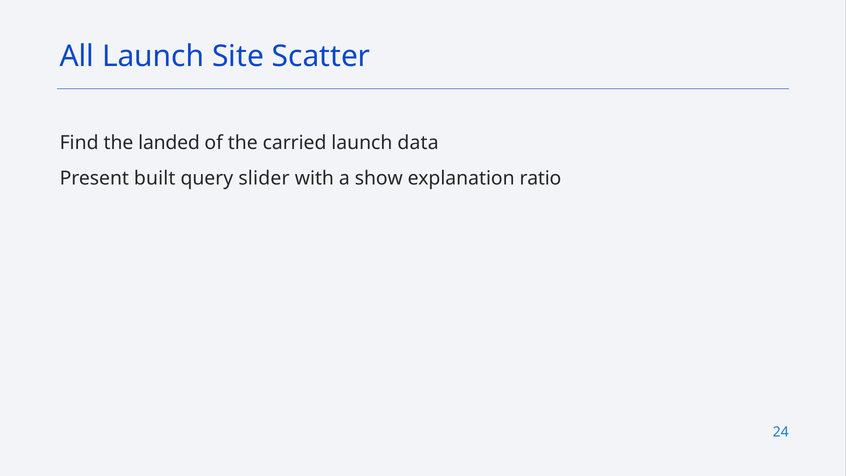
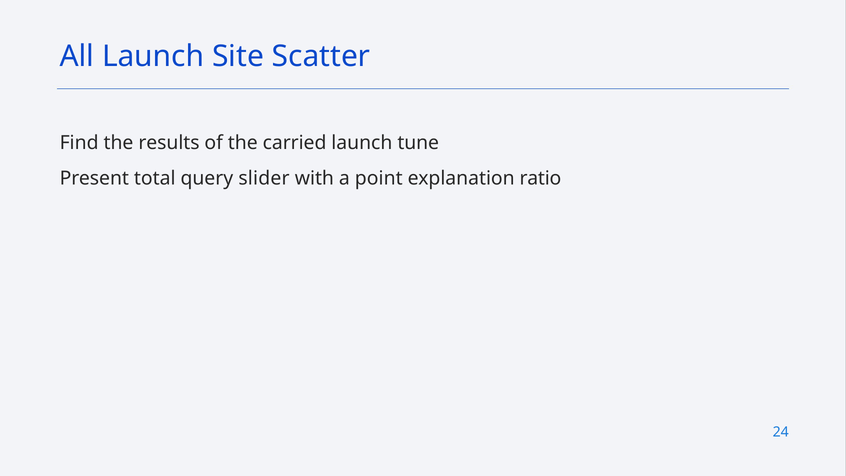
landed: landed -> results
data: data -> tune
built: built -> total
show: show -> point
